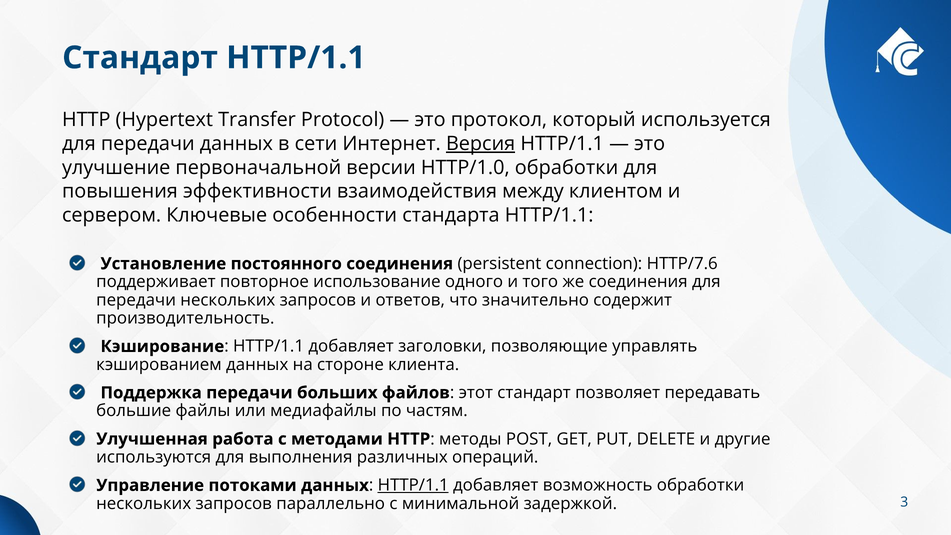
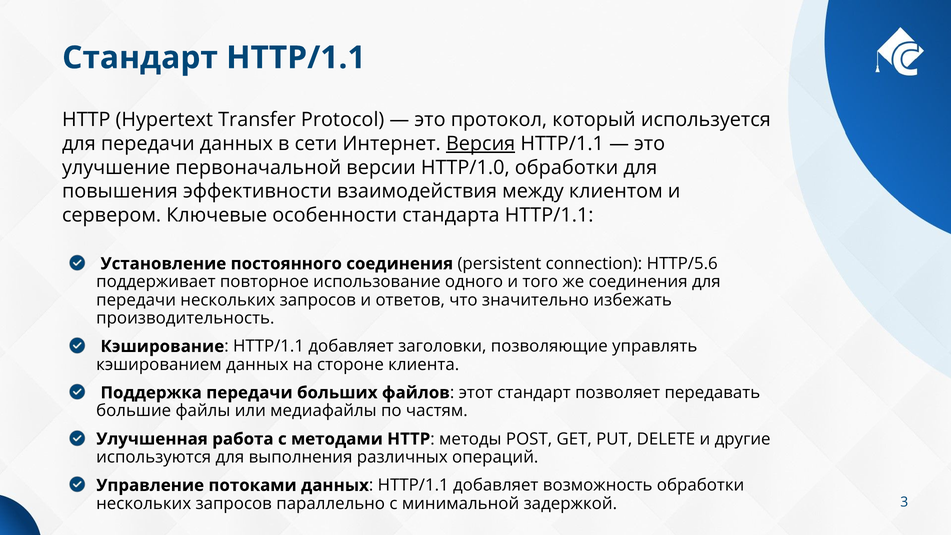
HTTP/7.6: HTTP/7.6 -> HTTP/5.6
содержит: содержит -> избежать
HTTP/1.1 at (413, 485) underline: present -> none
